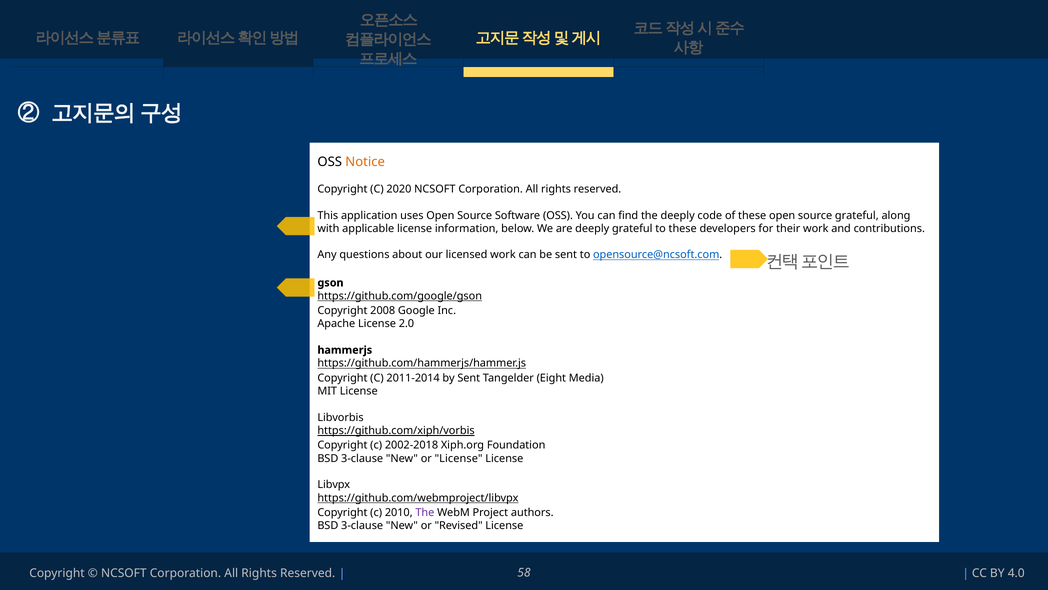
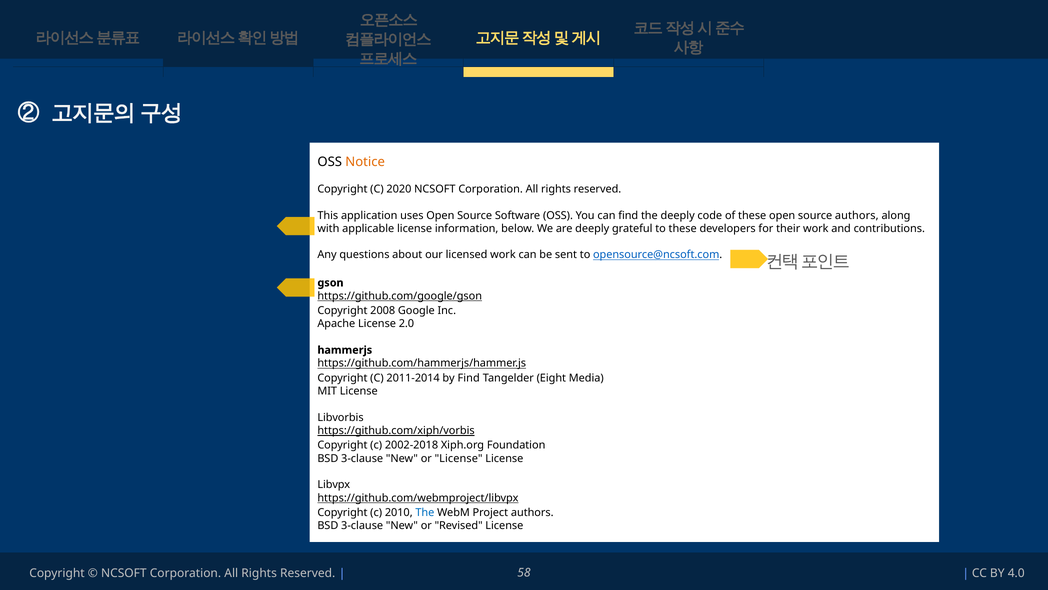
source grateful: grateful -> authors
by Sent: Sent -> Find
The at (425, 512) colour: purple -> blue
